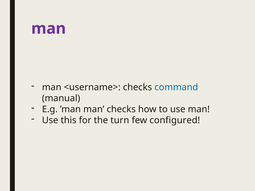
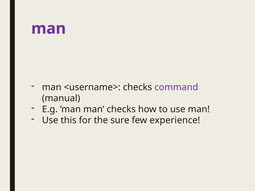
command colour: blue -> purple
turn: turn -> sure
configured: configured -> experience
